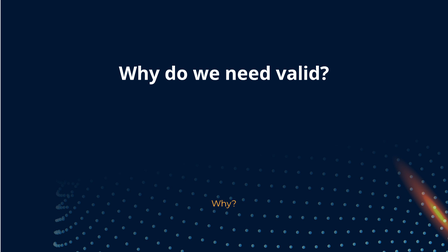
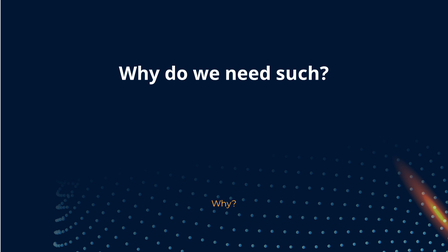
valid: valid -> such
